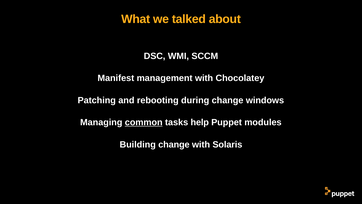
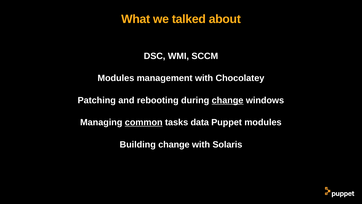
Manifest at (116, 78): Manifest -> Modules
change at (228, 100) underline: none -> present
help: help -> data
